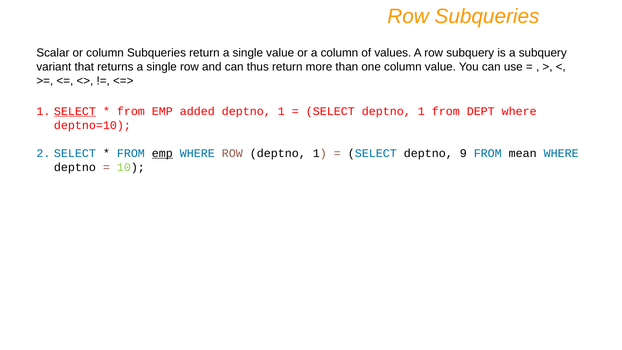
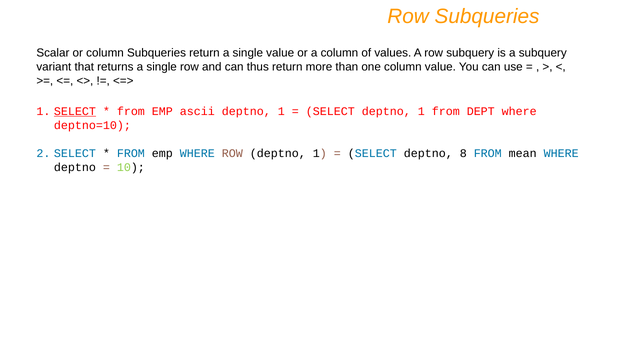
added: added -> ascii
emp at (162, 153) underline: present -> none
9: 9 -> 8
